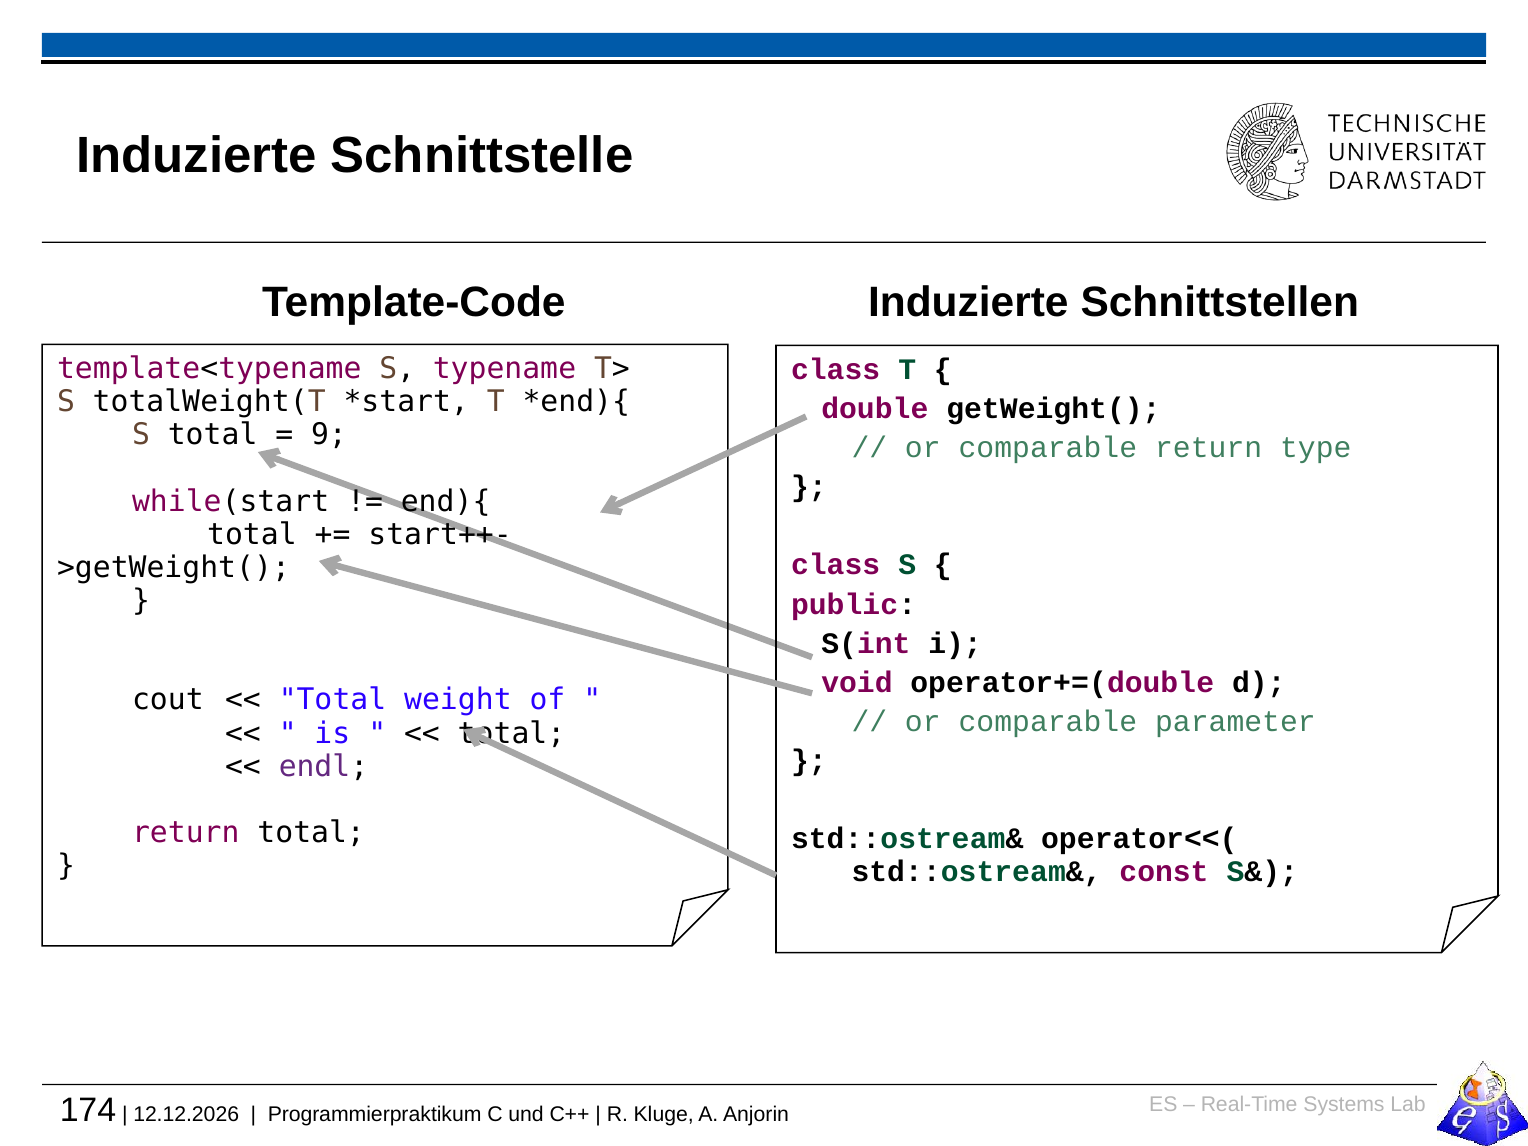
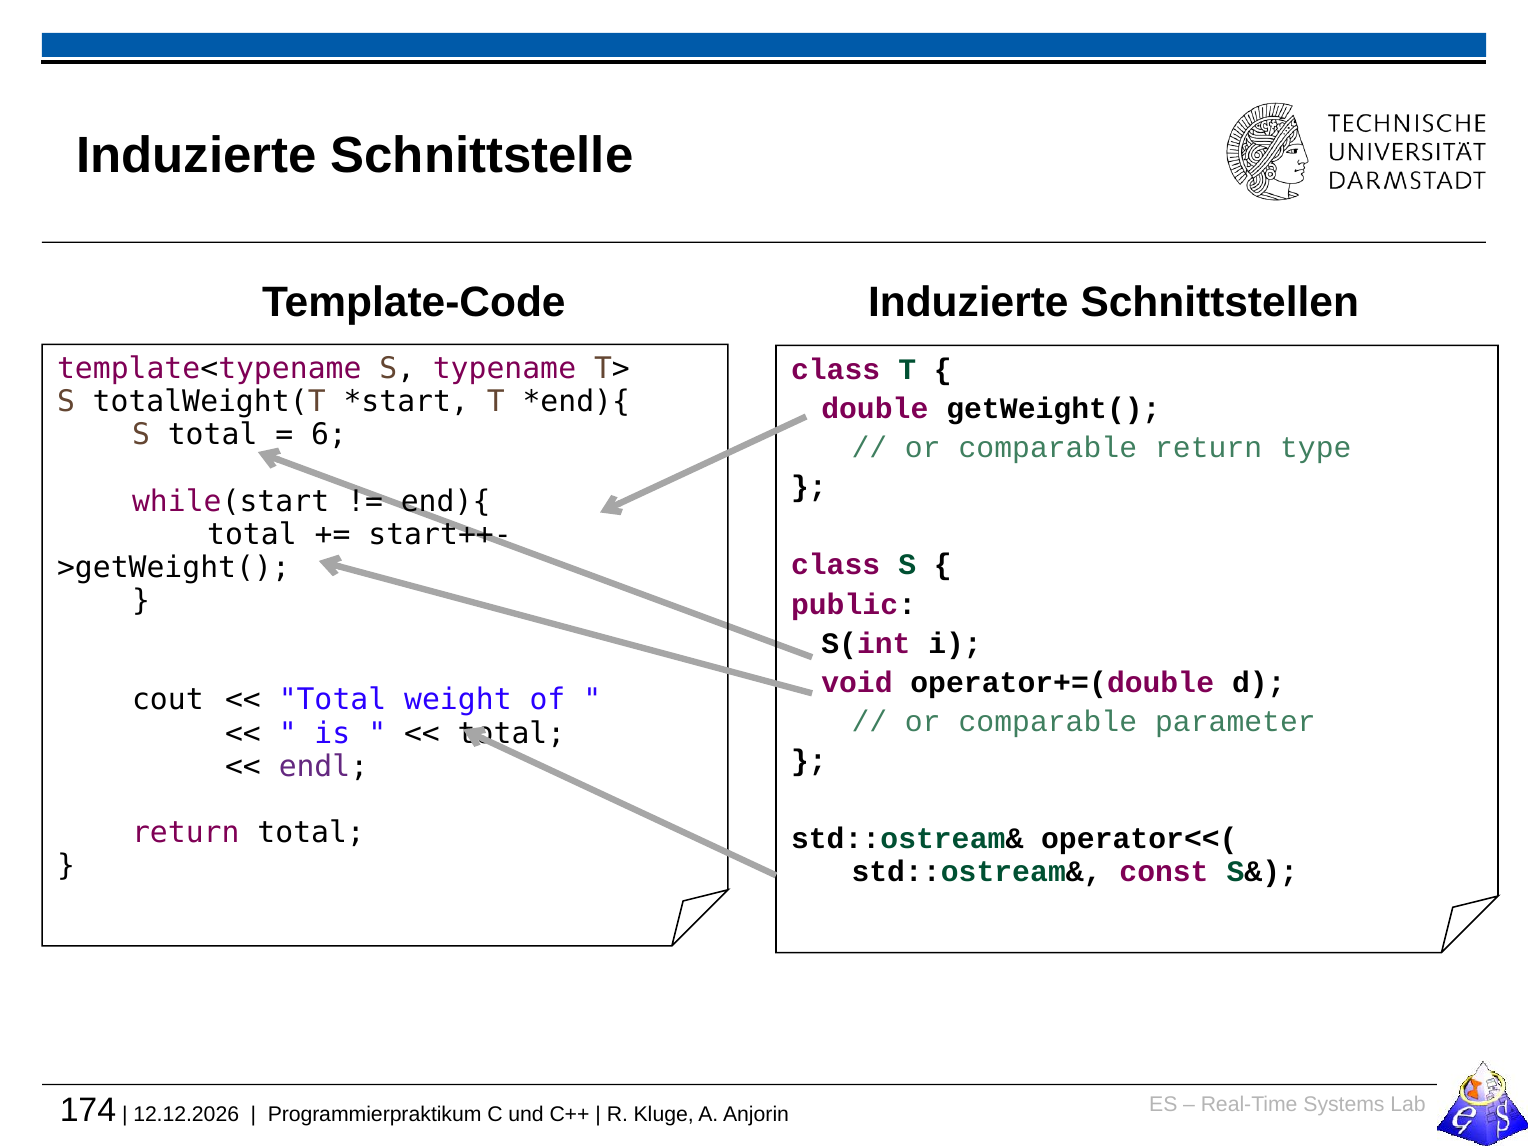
9: 9 -> 6
